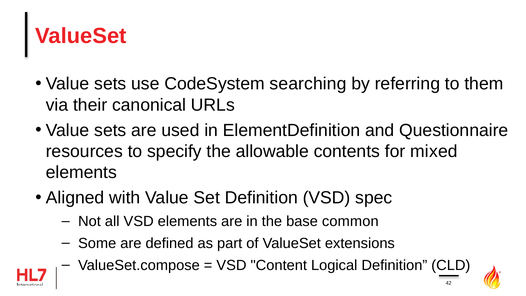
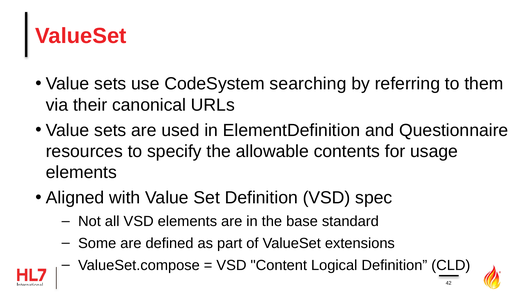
mixed: mixed -> usage
common: common -> standard
